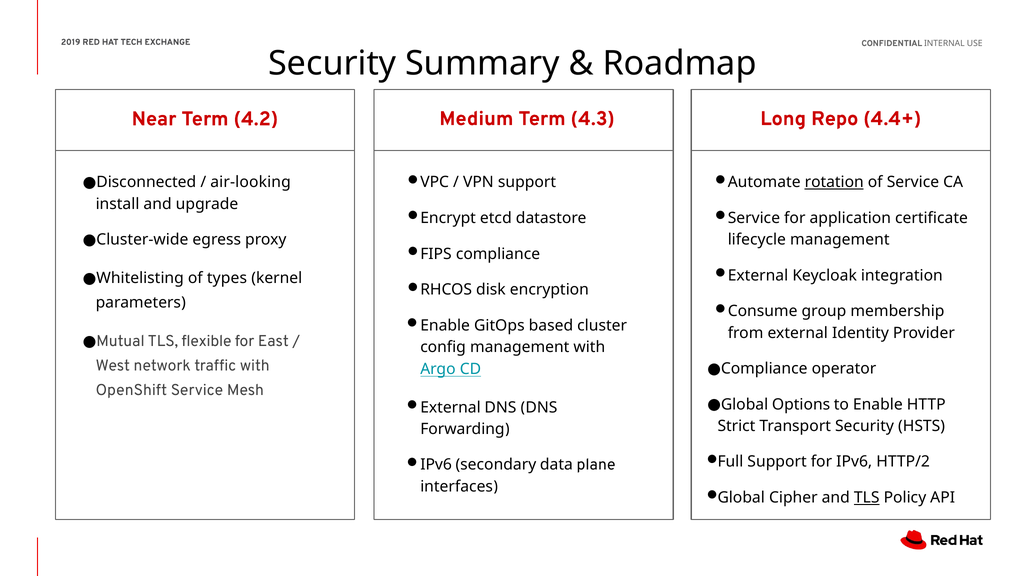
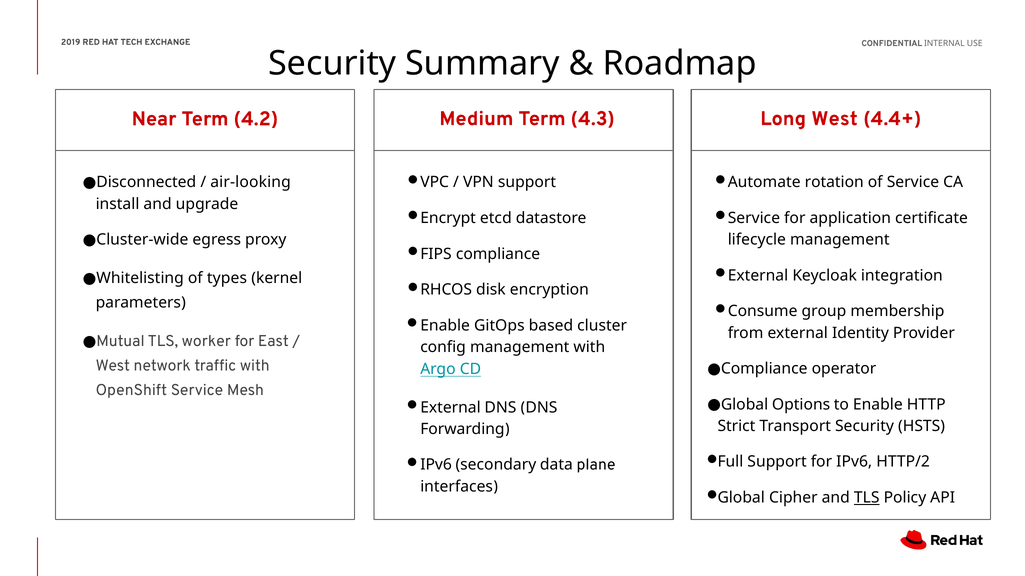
Long Repo: Repo -> West
rotation underline: present -> none
flexible: flexible -> worker
